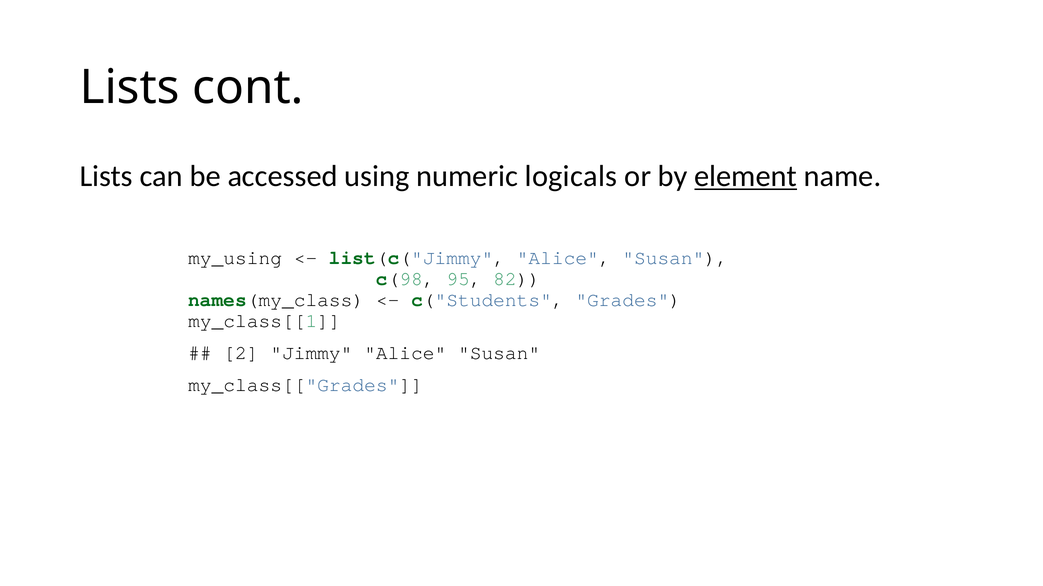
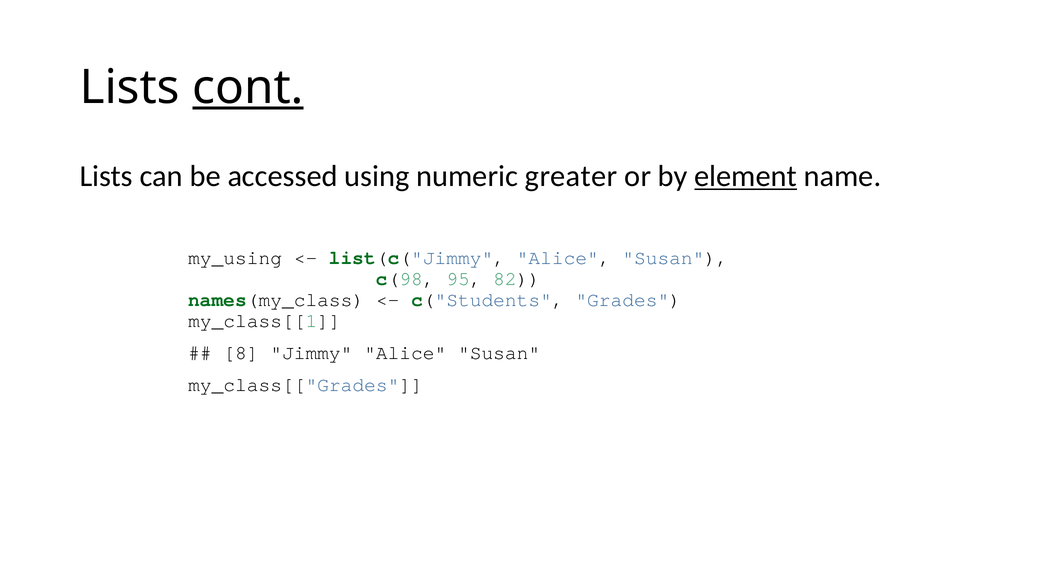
cont underline: none -> present
logicals: logicals -> greater
2: 2 -> 8
